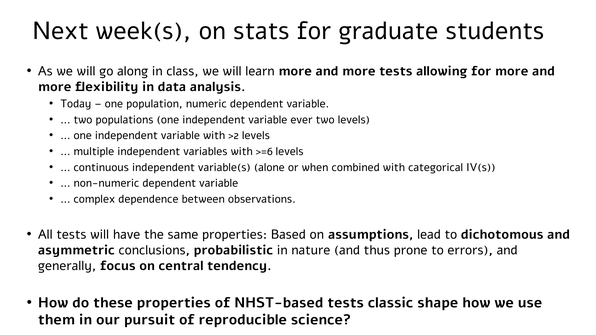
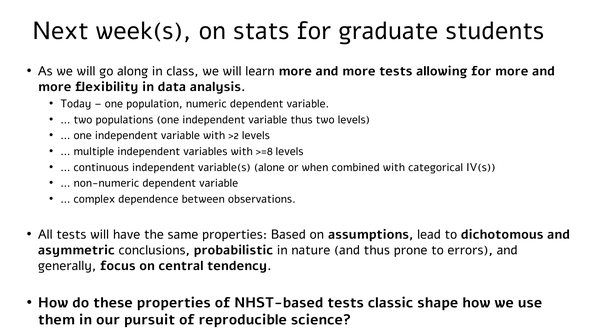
variable ever: ever -> thus
>=6: >=6 -> >=8
